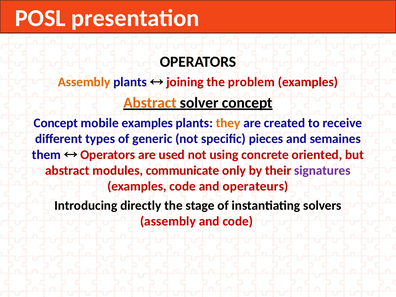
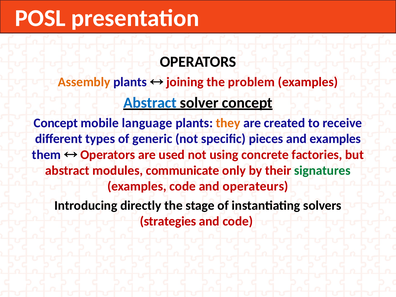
Abstract at (150, 103) colour: orange -> blue
mobile examples: examples -> language
and semaines: semaines -> examples
oriented: oriented -> factories
signatures colour: purple -> green
assembly at (168, 221): assembly -> strategies
